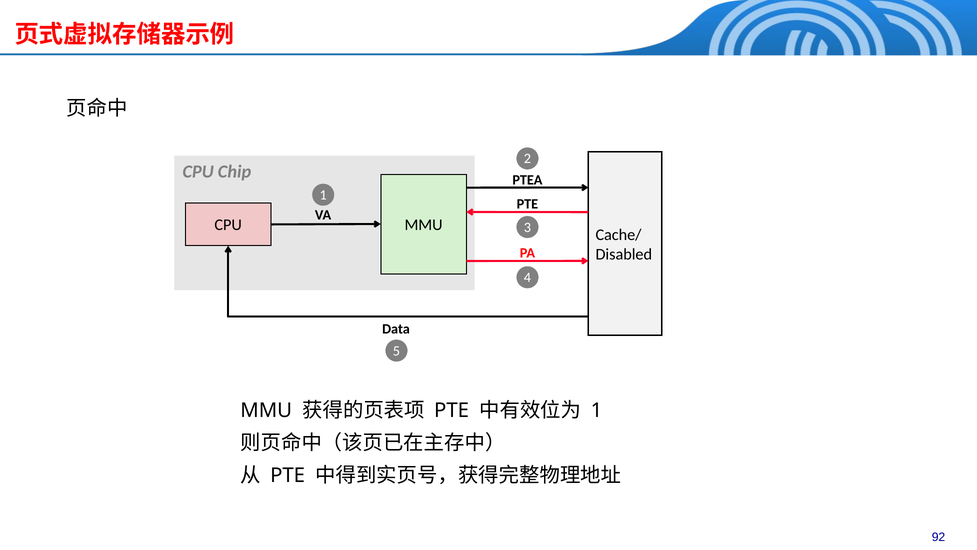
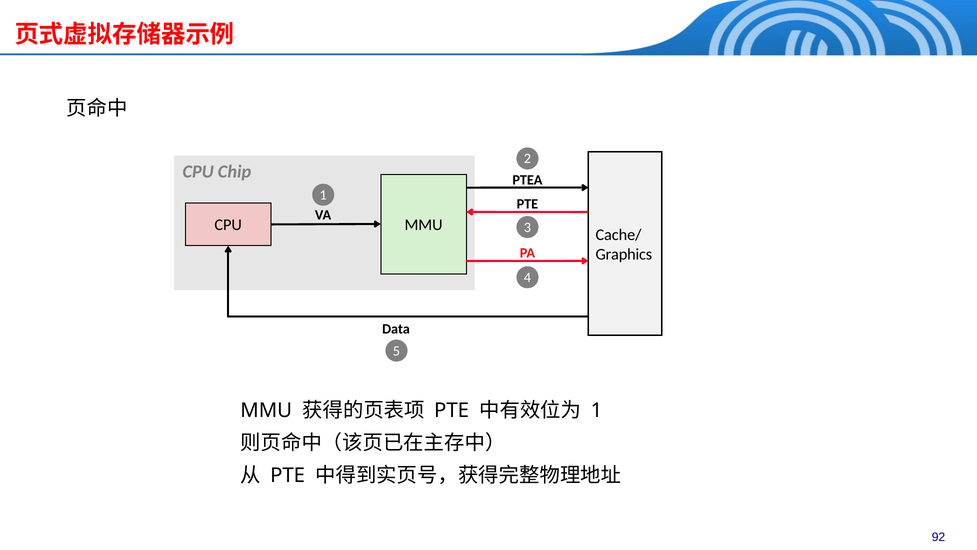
Disabled: Disabled -> Graphics
